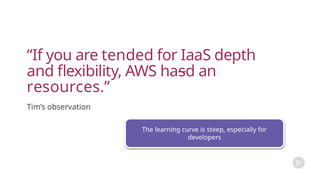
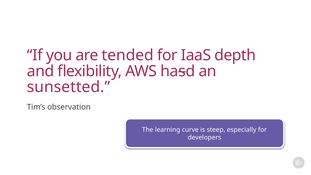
resources: resources -> sunsetted
